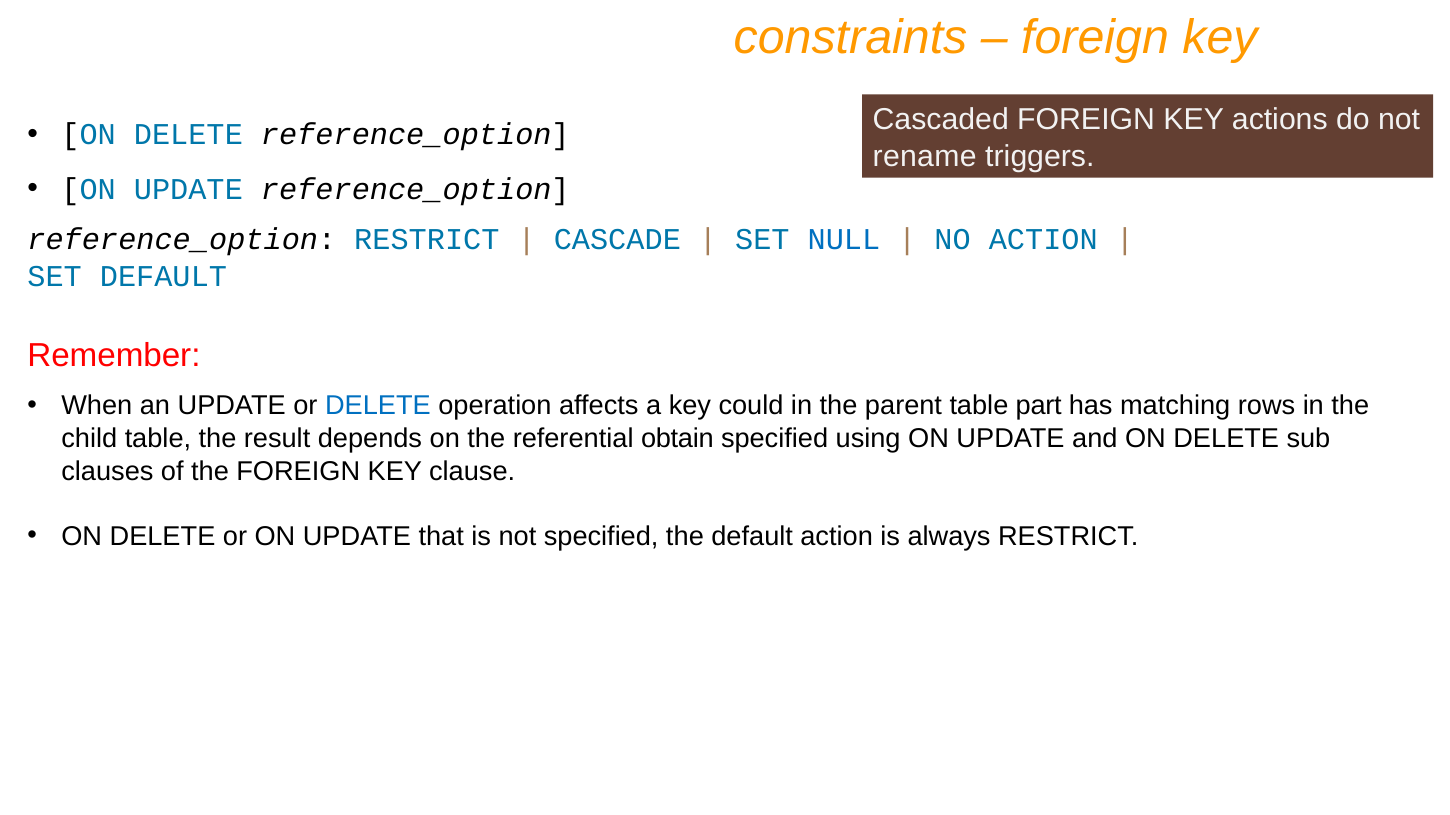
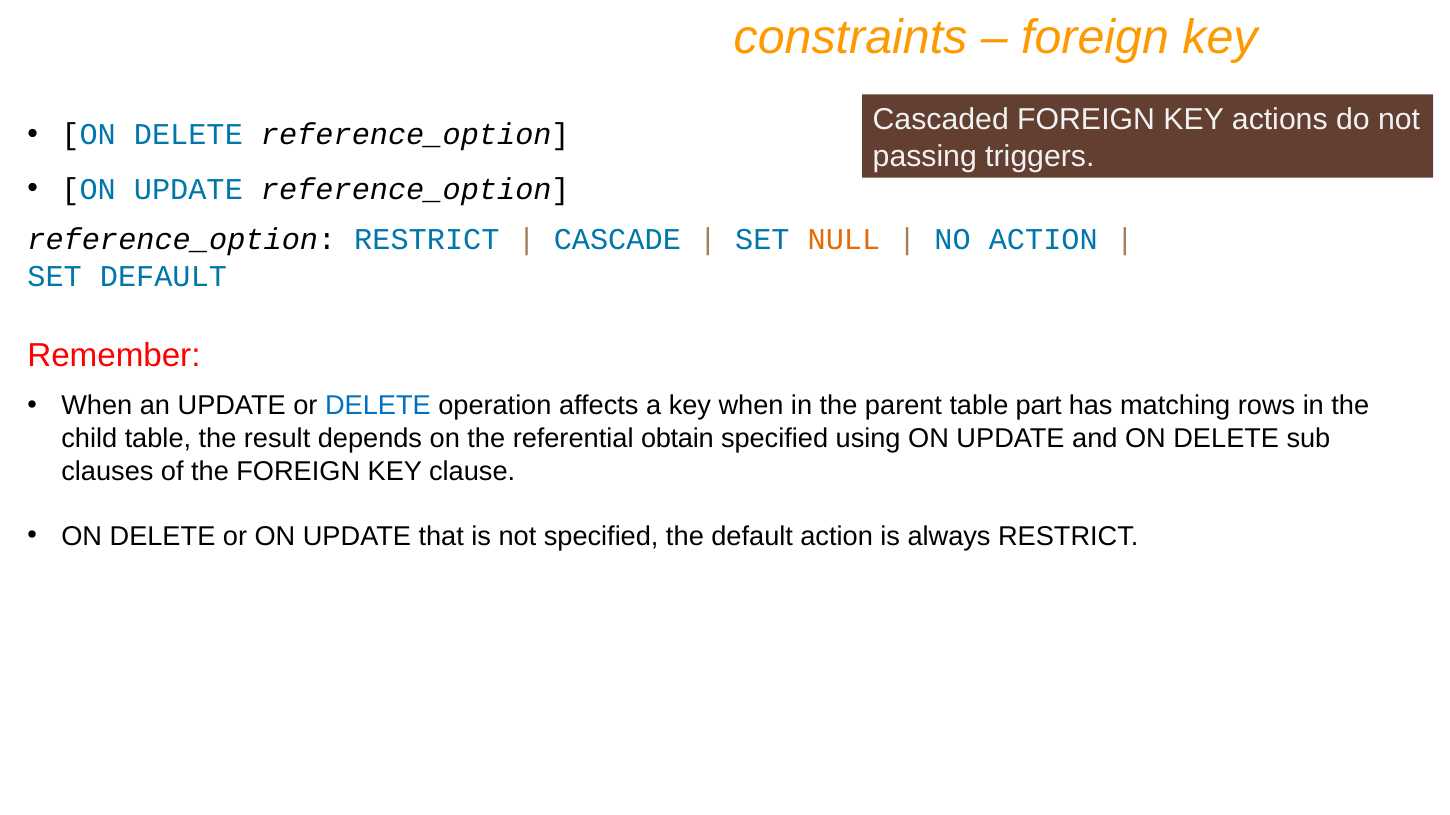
rename: rename -> passing
NULL colour: blue -> orange
key could: could -> when
